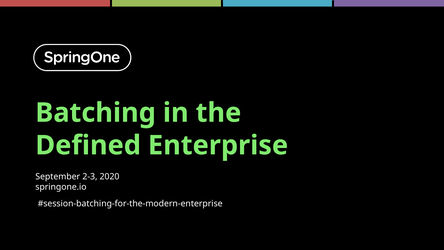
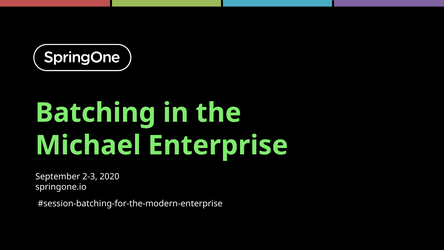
Defined: Defined -> Michael
